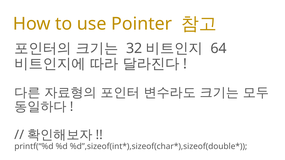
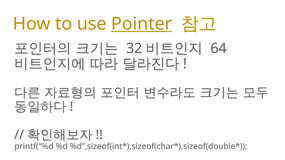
Pointer underline: none -> present
